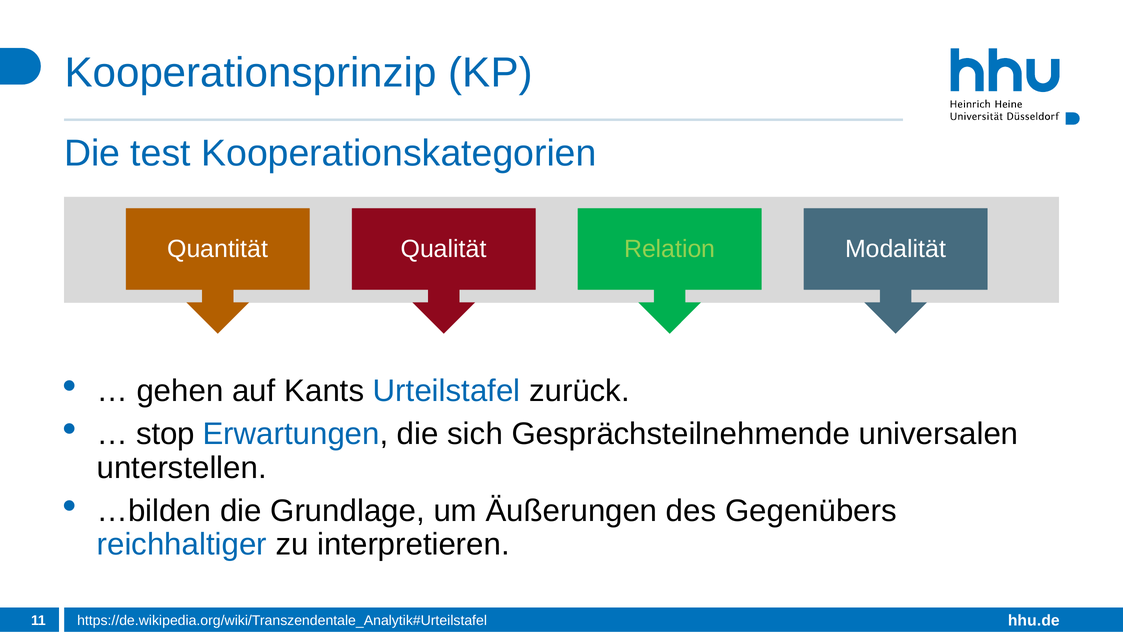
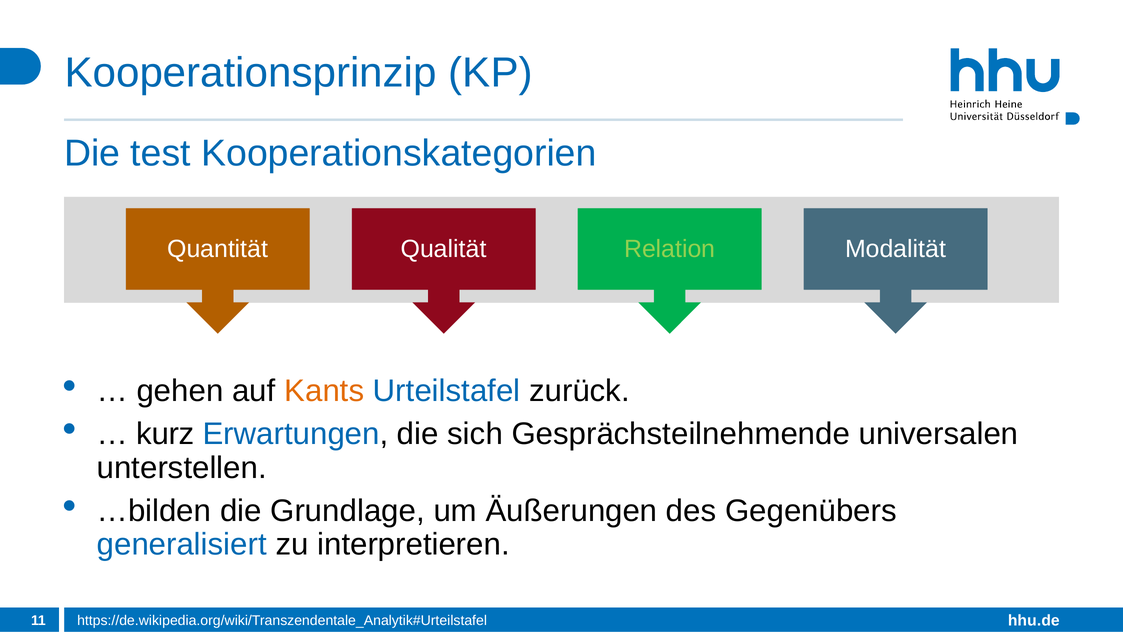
Kants colour: black -> orange
stop: stop -> kurz
reichhaltiger: reichhaltiger -> generalisiert
